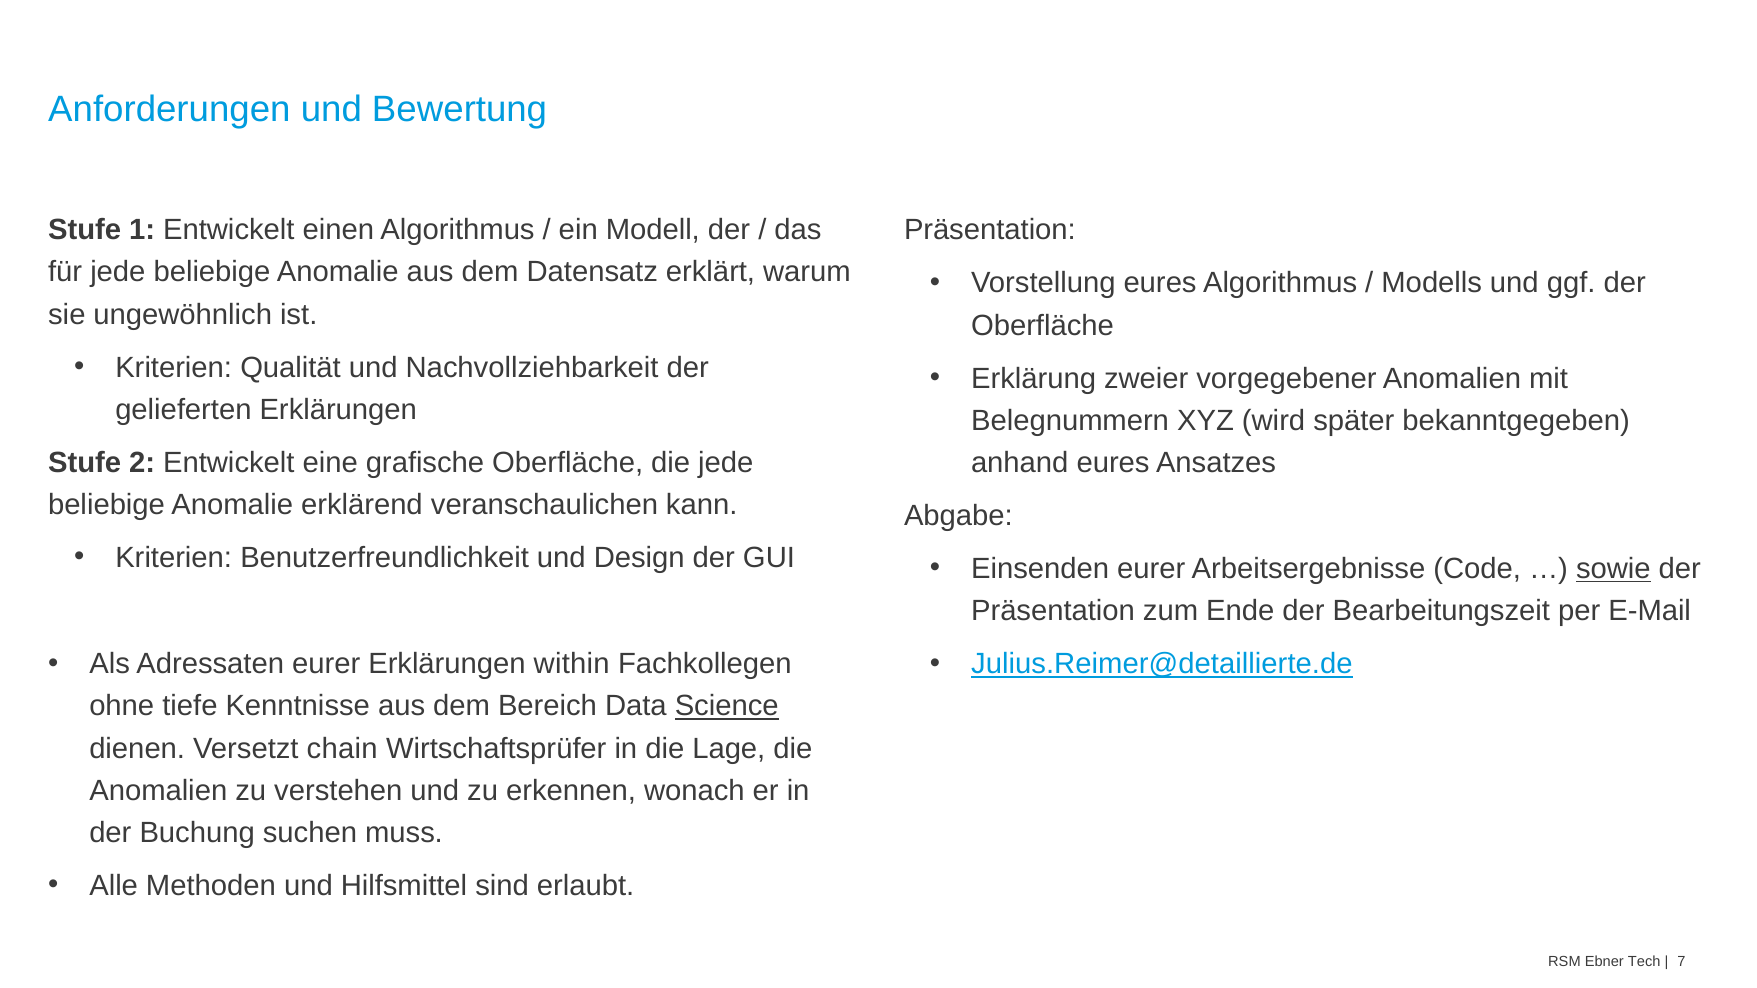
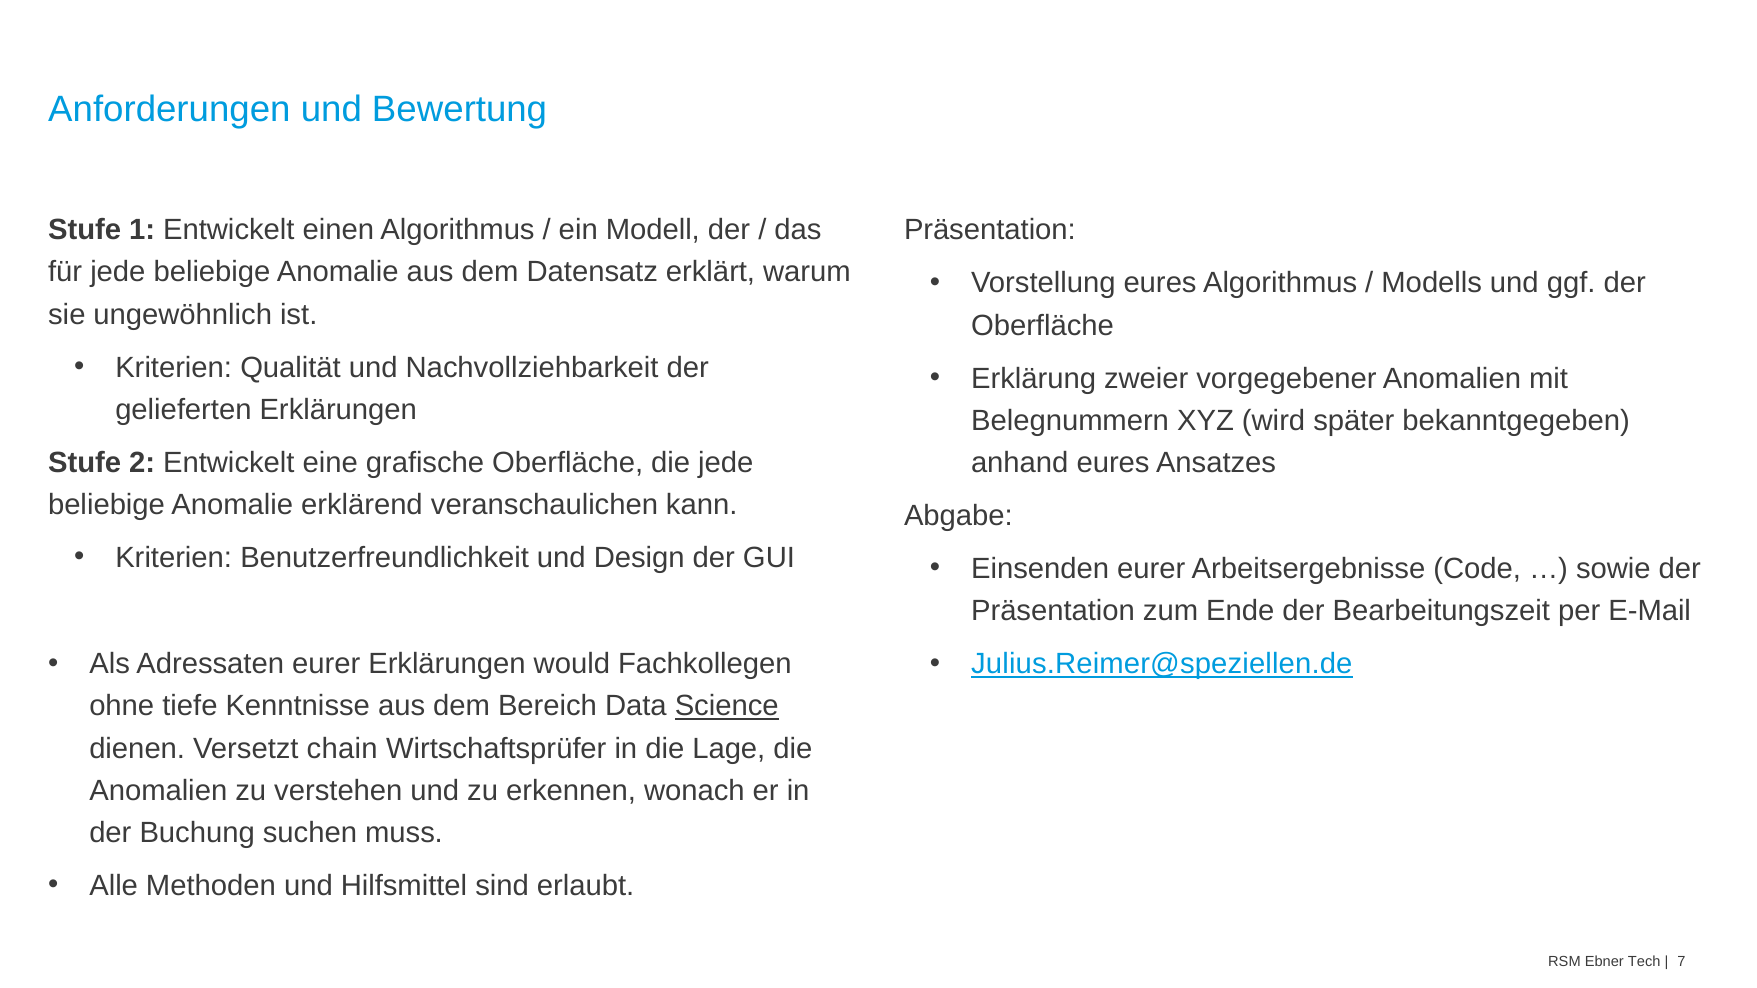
sowie underline: present -> none
within: within -> would
Julius.Reimer@detaillierte.de: Julius.Reimer@detaillierte.de -> Julius.Reimer@speziellen.de
